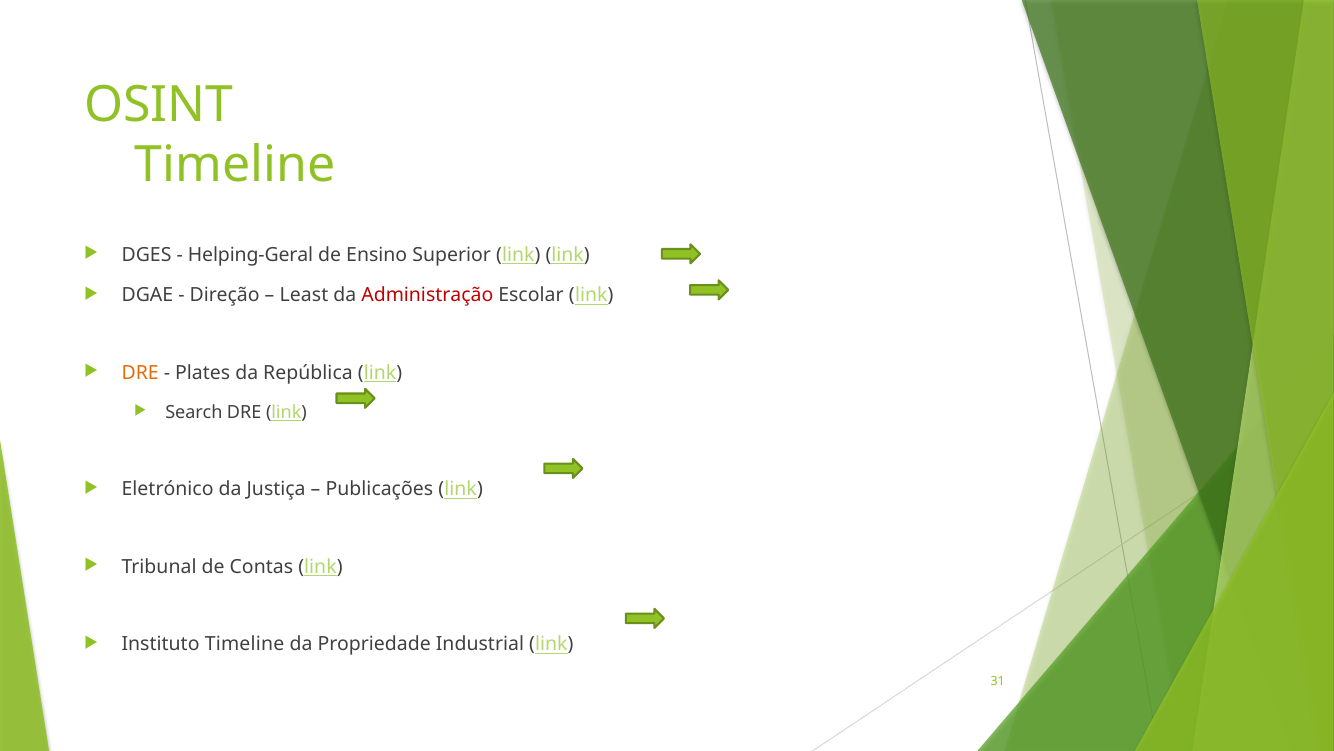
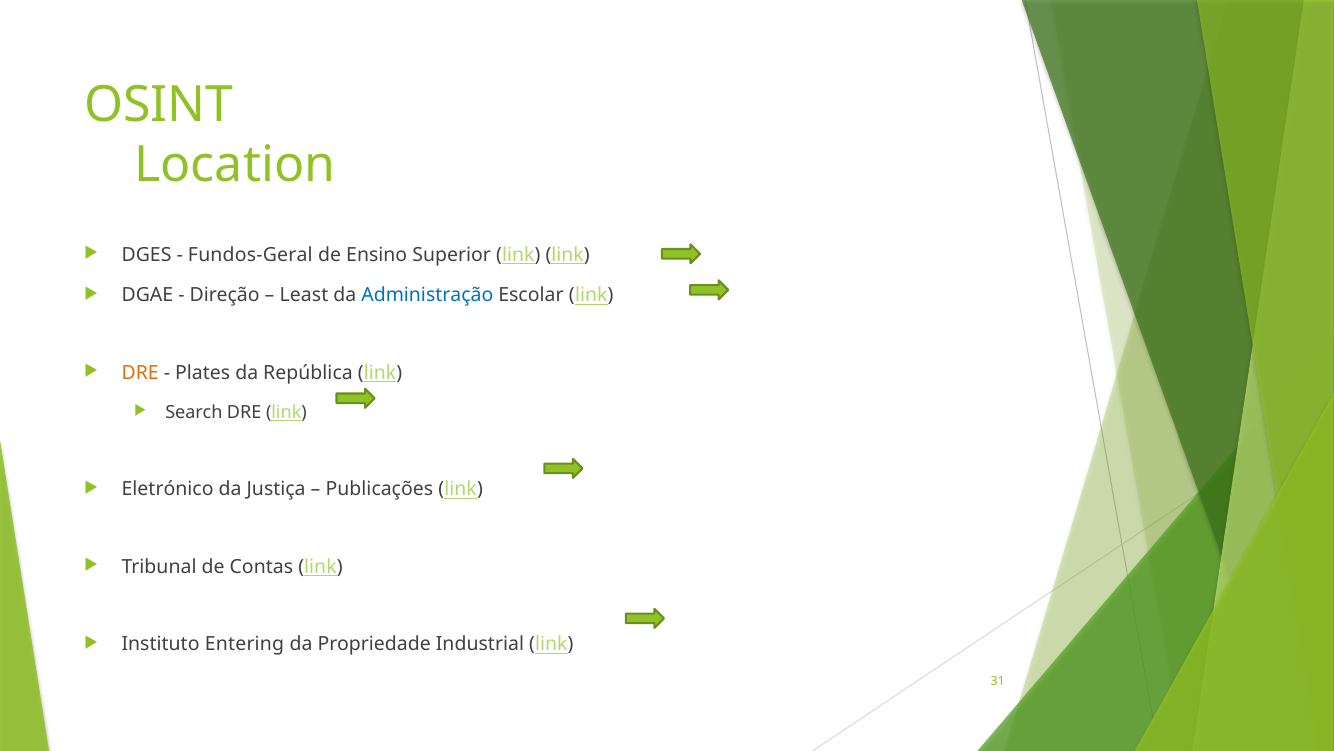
Timeline at (235, 165): Timeline -> Location
Helping-Geral: Helping-Geral -> Fundos-Geral
Administração colour: red -> blue
Instituto Timeline: Timeline -> Entering
